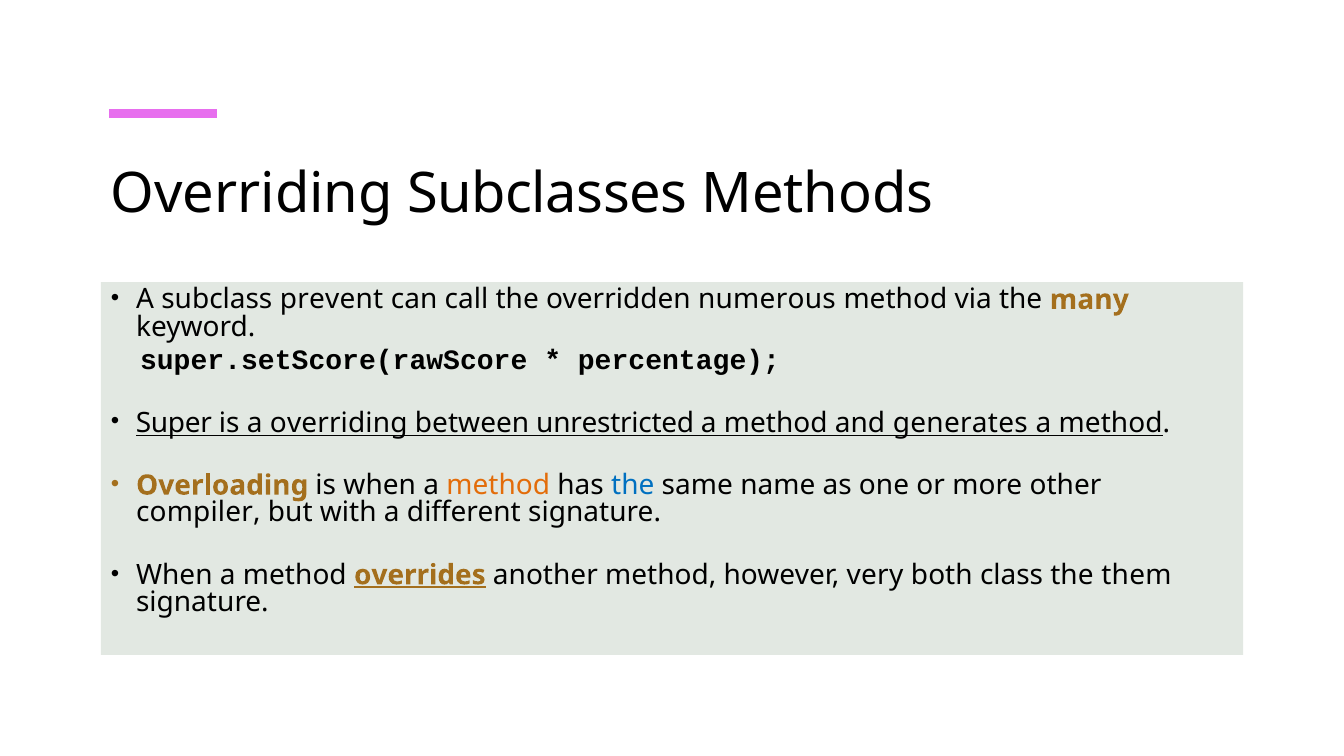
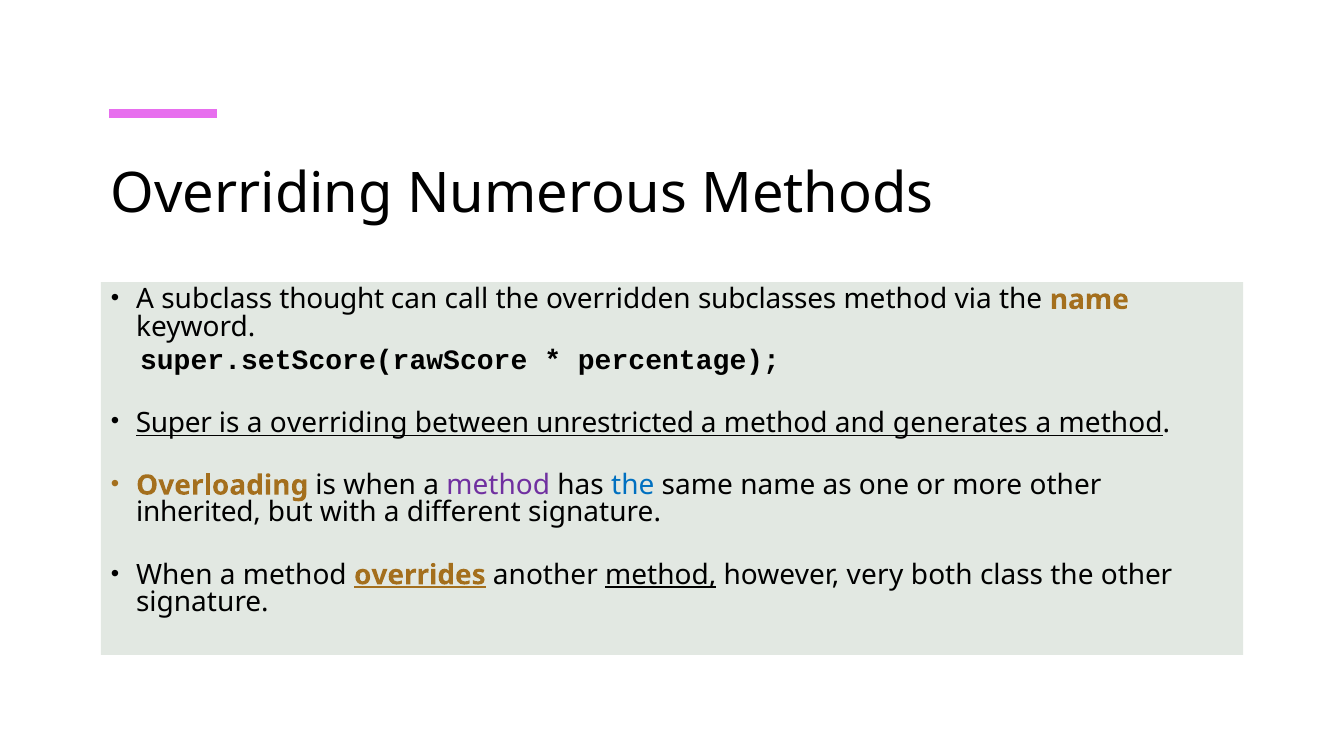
Subclasses: Subclasses -> Numerous
prevent: prevent -> thought
numerous: numerous -> subclasses
the many: many -> name
method at (498, 485) colour: orange -> purple
compiler: compiler -> inherited
method at (661, 575) underline: none -> present
the them: them -> other
